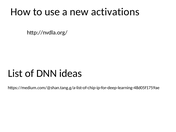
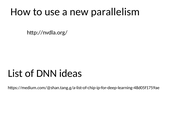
activations: activations -> parallelism
